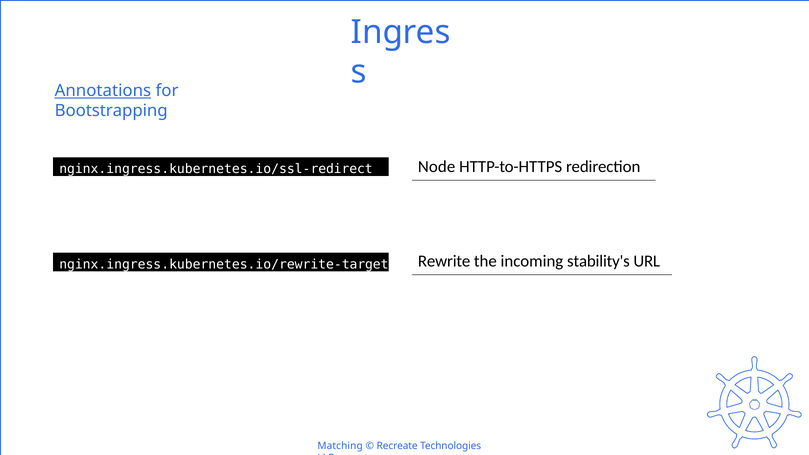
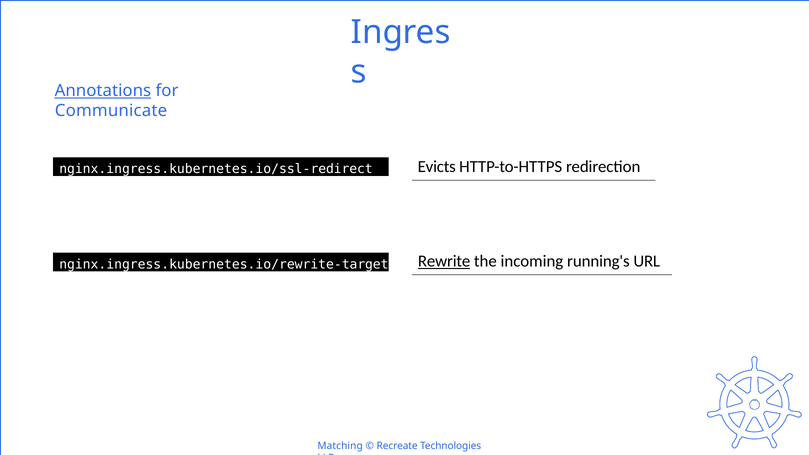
Bootstrapping: Bootstrapping -> Communicate
Node: Node -> Evicts
Rewrite underline: none -> present
stability's: stability's -> running's
